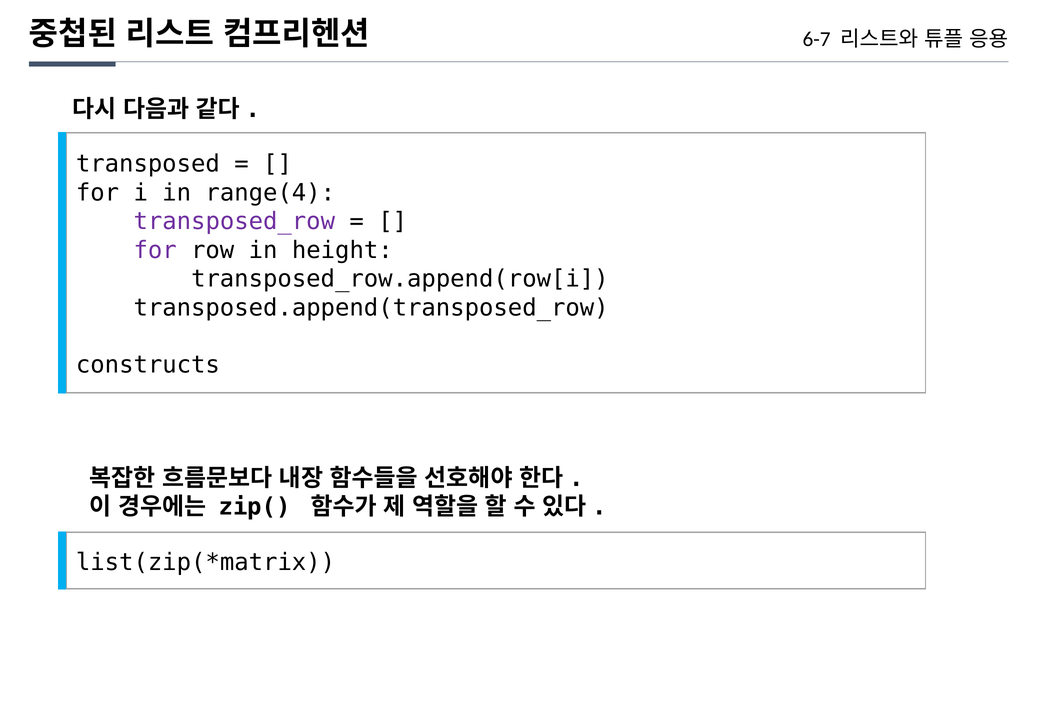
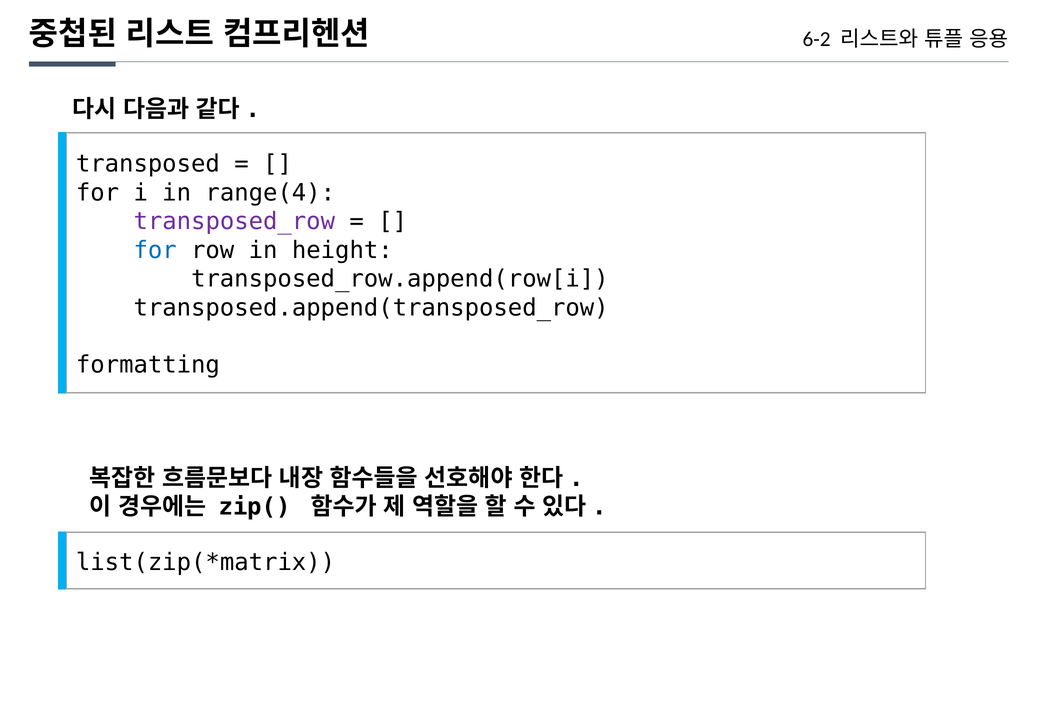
6-7: 6-7 -> 6-2
for at (155, 250) colour: purple -> blue
constructs: constructs -> formatting
